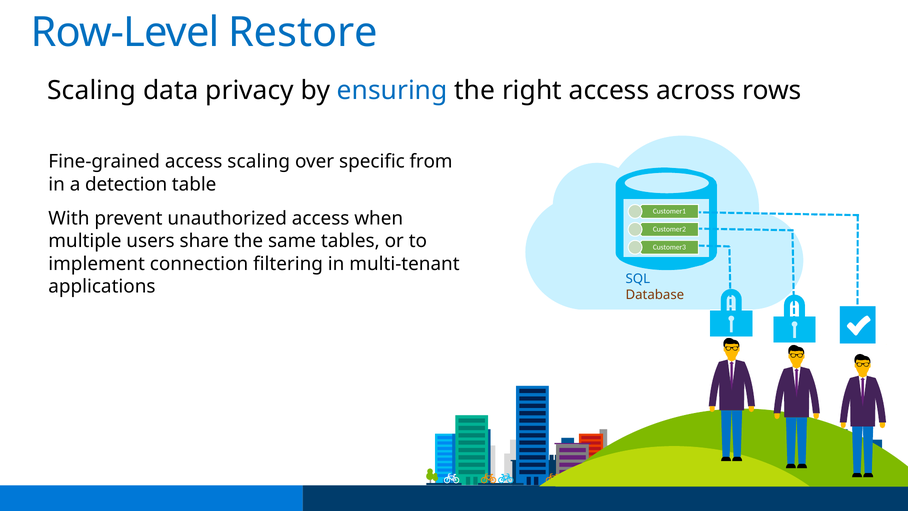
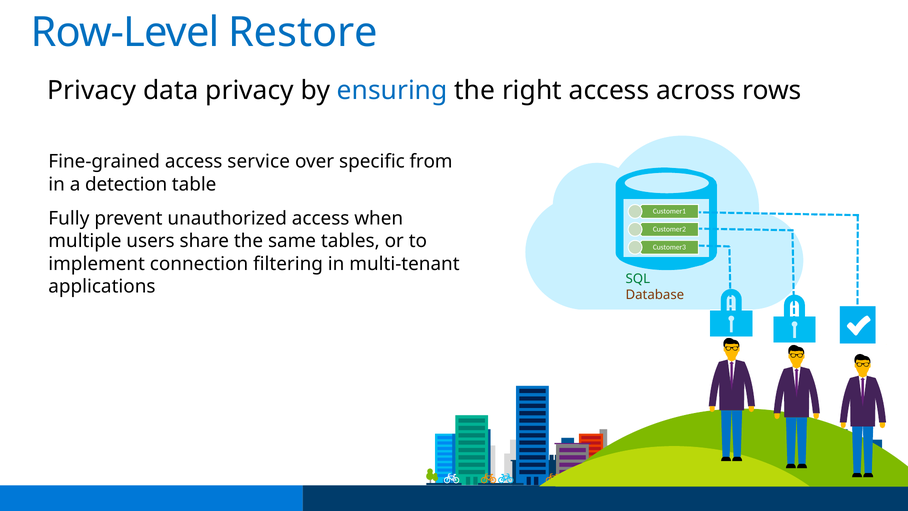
Scaling at (92, 90): Scaling -> Privacy
access scaling: scaling -> service
With: With -> Fully
SQL colour: blue -> green
